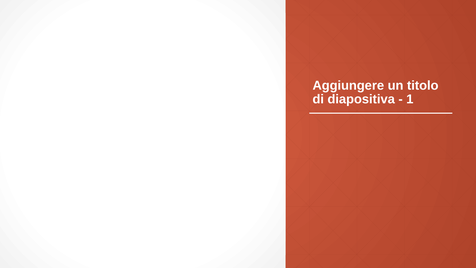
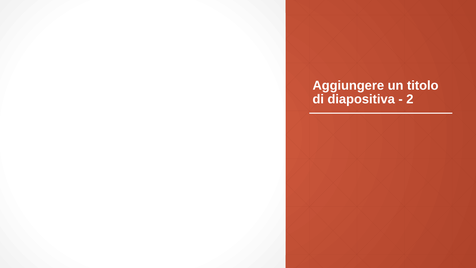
1: 1 -> 2
